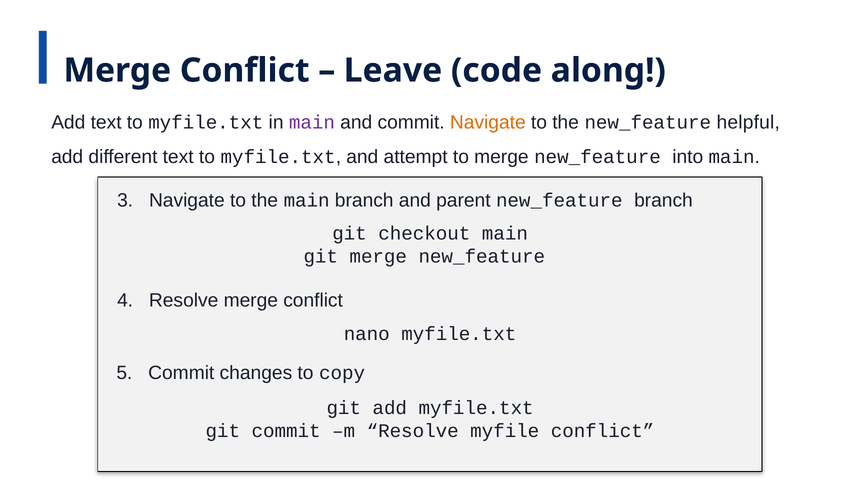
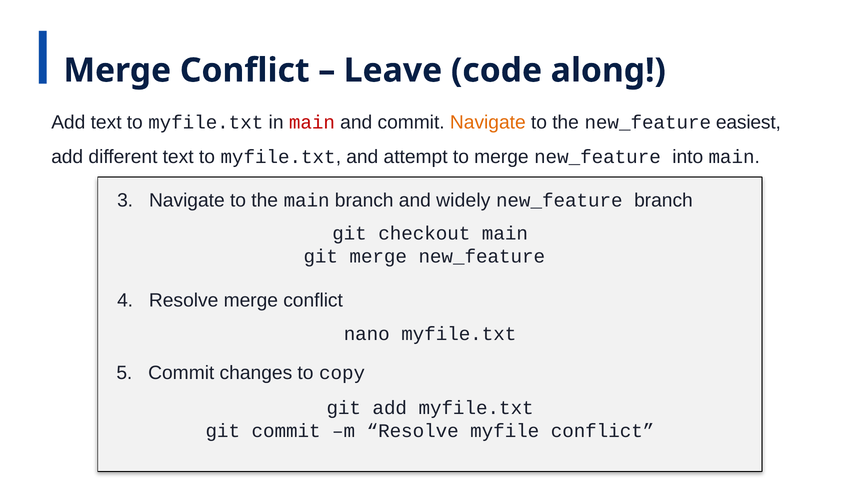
main at (312, 123) colour: purple -> red
helpful: helpful -> easiest
parent: parent -> widely
